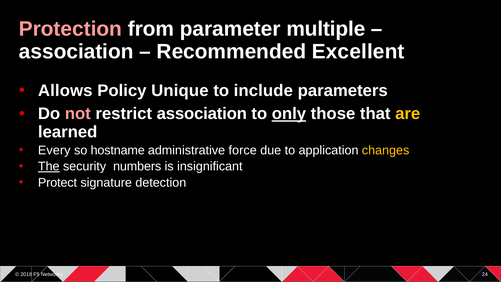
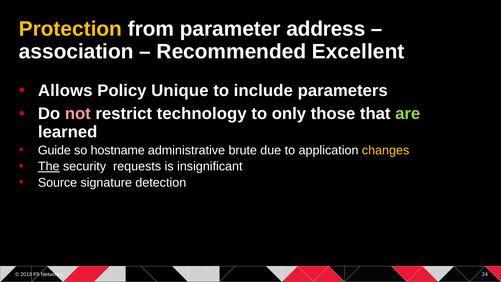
Protection colour: pink -> yellow
multiple: multiple -> address
restrict association: association -> technology
only underline: present -> none
are colour: yellow -> light green
Every: Every -> Guide
force: force -> brute
numbers: numbers -> requests
Protect: Protect -> Source
